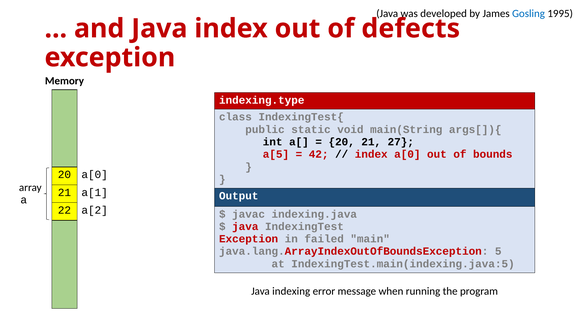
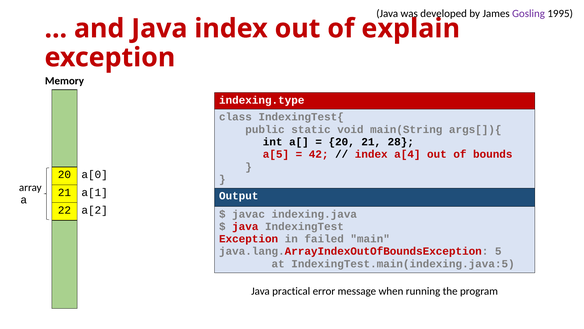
Gosling colour: blue -> purple
defects: defects -> explain
27: 27 -> 28
index a[0: a[0 -> a[4
indexing: indexing -> practical
